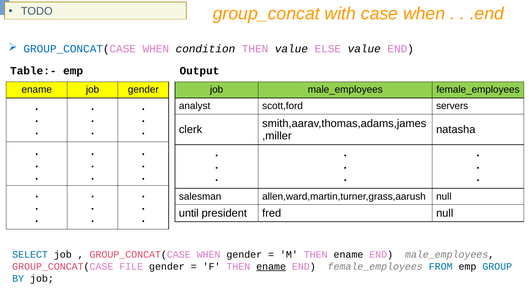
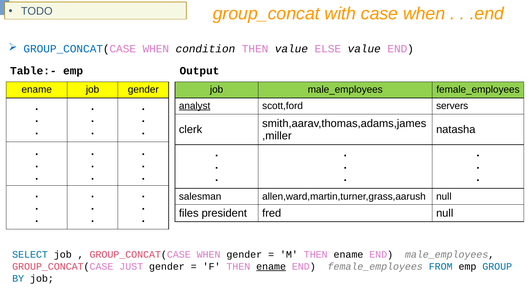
analyst underline: none -> present
until: until -> files
FILE: FILE -> JUST
